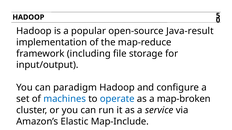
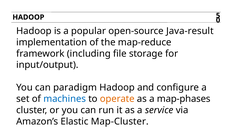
operate colour: blue -> orange
map-broken: map-broken -> map-phases
Map-Include: Map-Include -> Map-Cluster
